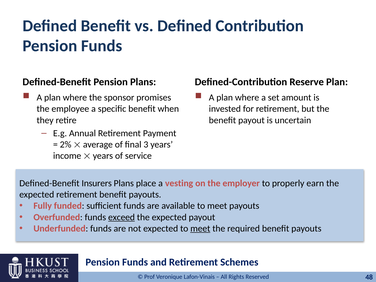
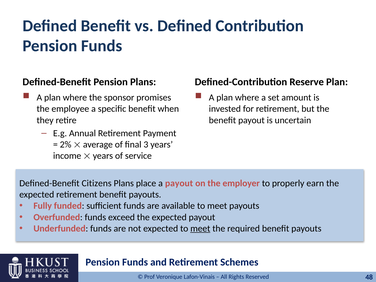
Insurers: Insurers -> Citizens
a vesting: vesting -> payout
exceed underline: present -> none
